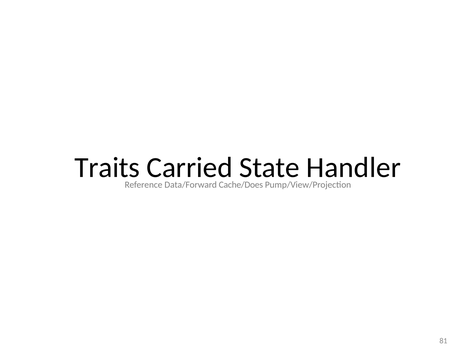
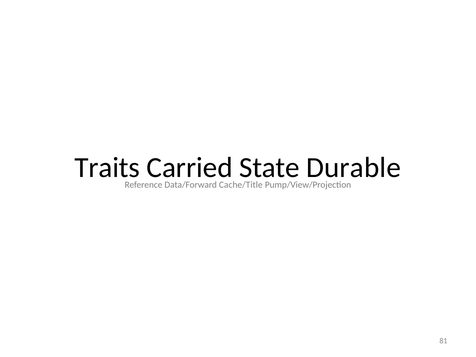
Handler: Handler -> Durable
Cache/Does: Cache/Does -> Cache/Title
